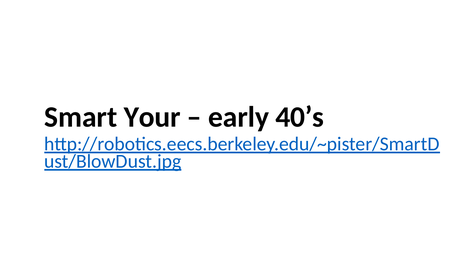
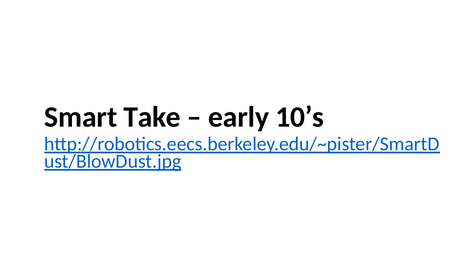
Your: Your -> Take
40’s: 40’s -> 10’s
